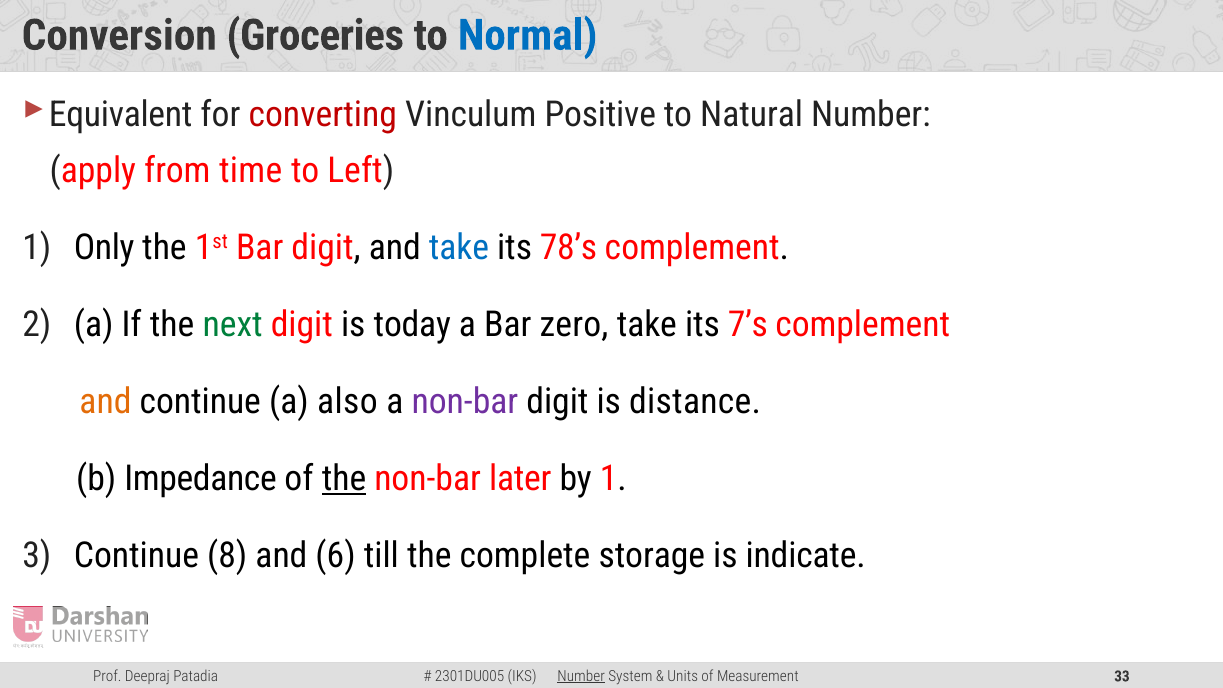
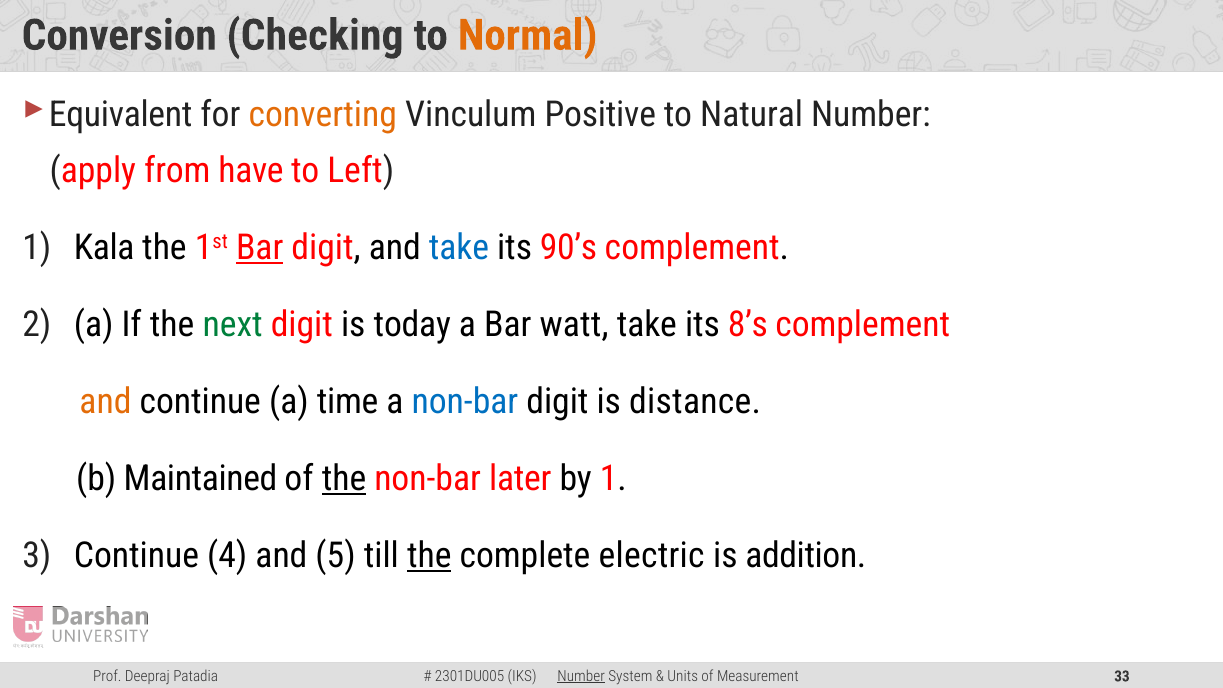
Groceries: Groceries -> Checking
Normal colour: blue -> orange
converting colour: red -> orange
time: time -> have
Only: Only -> Kala
Bar at (260, 248) underline: none -> present
78’s: 78’s -> 90’s
zero: zero -> watt
7’s: 7’s -> 8’s
also: also -> time
non-bar at (465, 402) colour: purple -> blue
Impedance: Impedance -> Maintained
8: 8 -> 4
6: 6 -> 5
the at (429, 556) underline: none -> present
storage: storage -> electric
indicate: indicate -> addition
